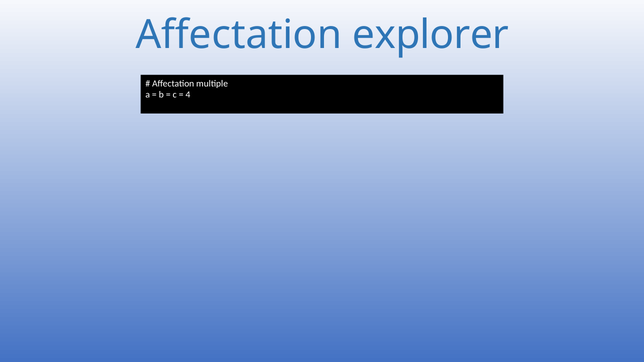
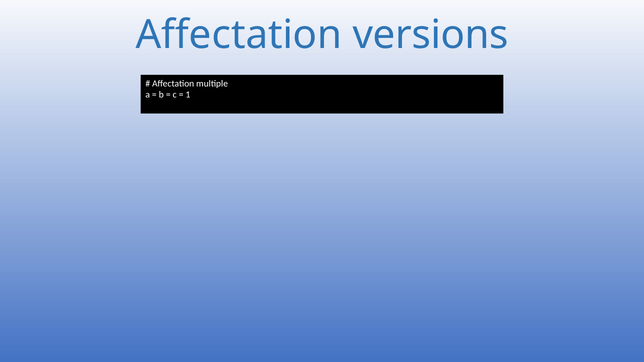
explorer: explorer -> versions
4: 4 -> 1
